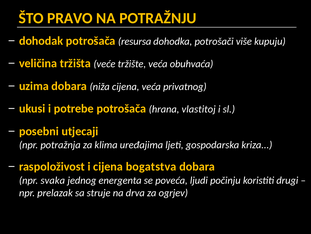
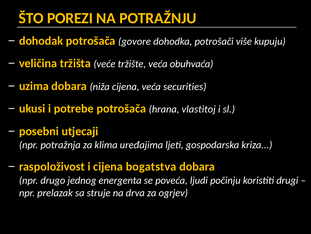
PRAVO: PRAVO -> POREZI
resursa: resursa -> govore
privatnog: privatnog -> securities
svaka: svaka -> drugo
